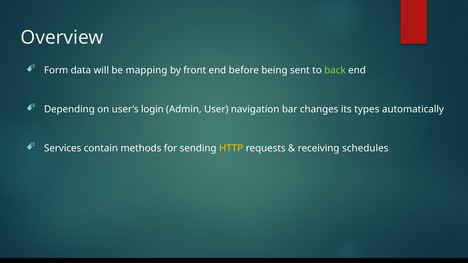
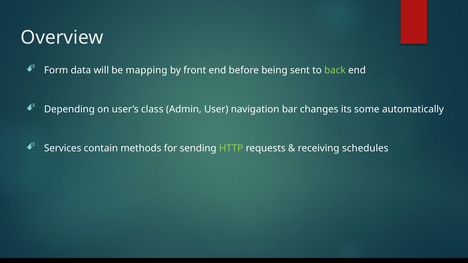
login: login -> class
types: types -> some
HTTP colour: yellow -> light green
